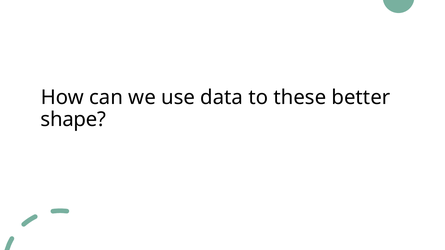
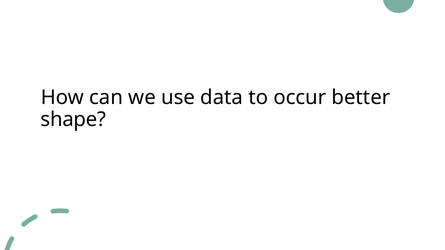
these: these -> occur
